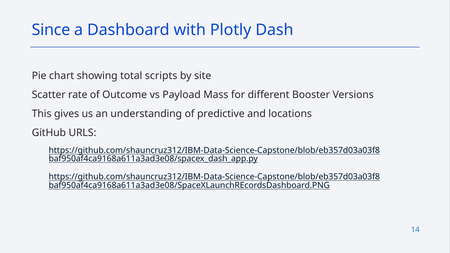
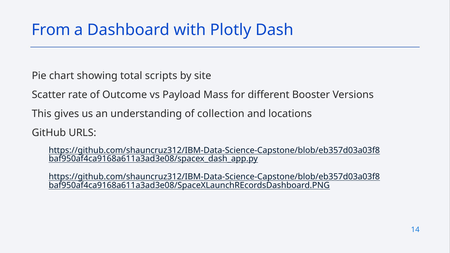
Since: Since -> From
predictive: predictive -> collection
